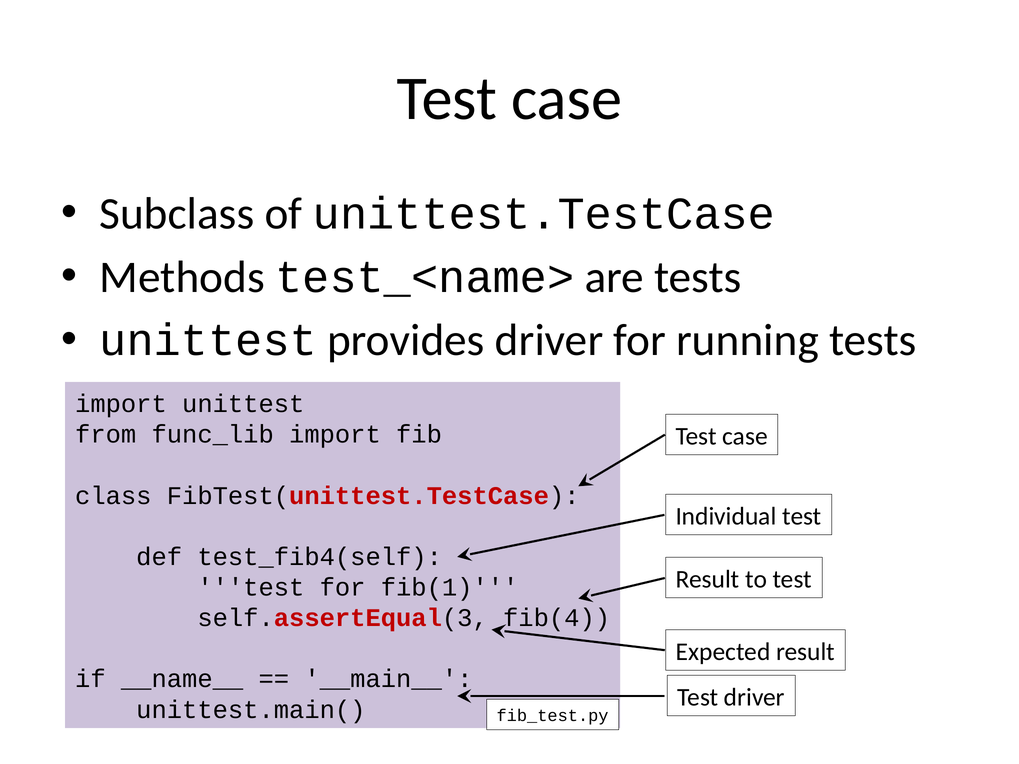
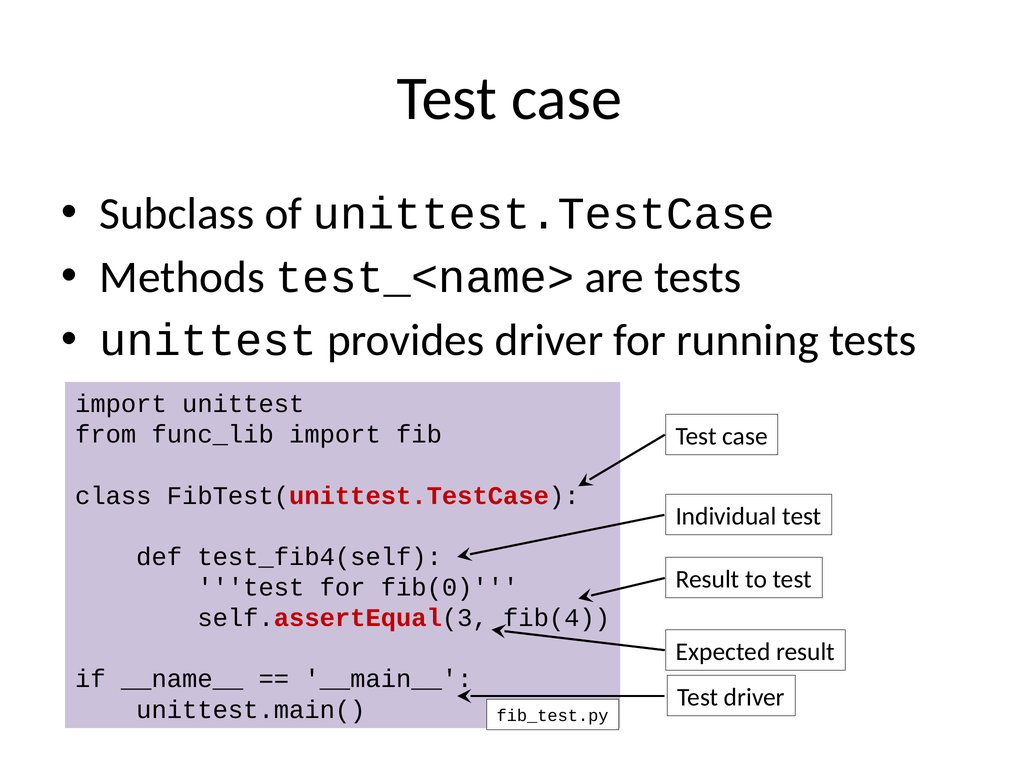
fib(1: fib(1 -> fib(0
